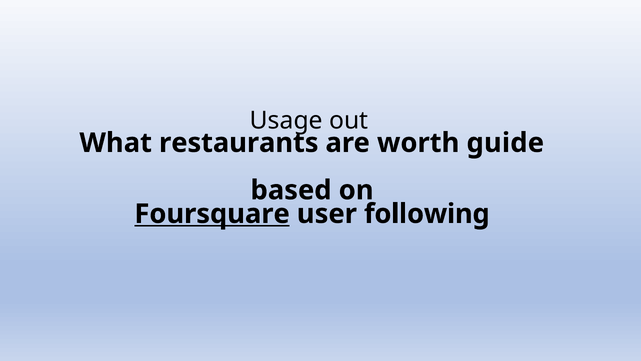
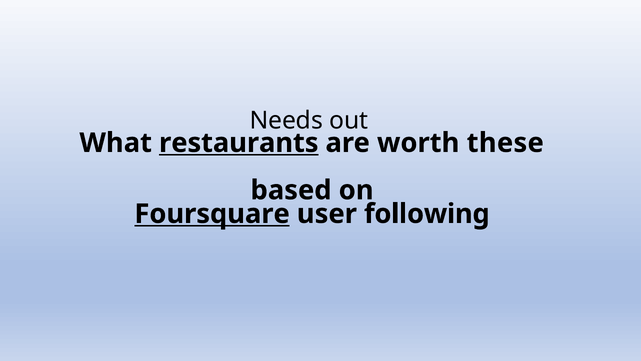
Usage: Usage -> Needs
restaurants underline: none -> present
guide: guide -> these
